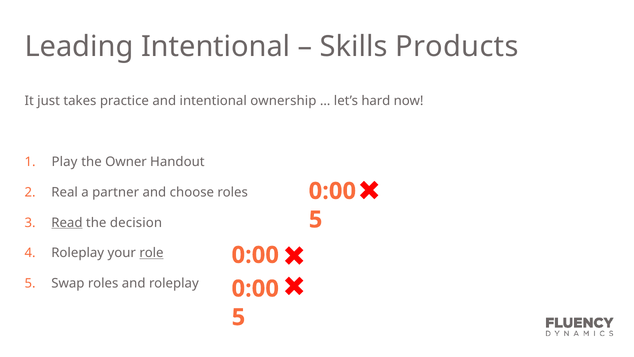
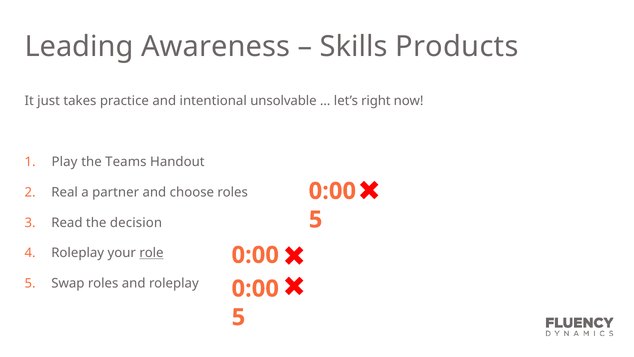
Leading Intentional: Intentional -> Awareness
ownership: ownership -> unsolvable
hard: hard -> right
Owner: Owner -> Teams
Read underline: present -> none
